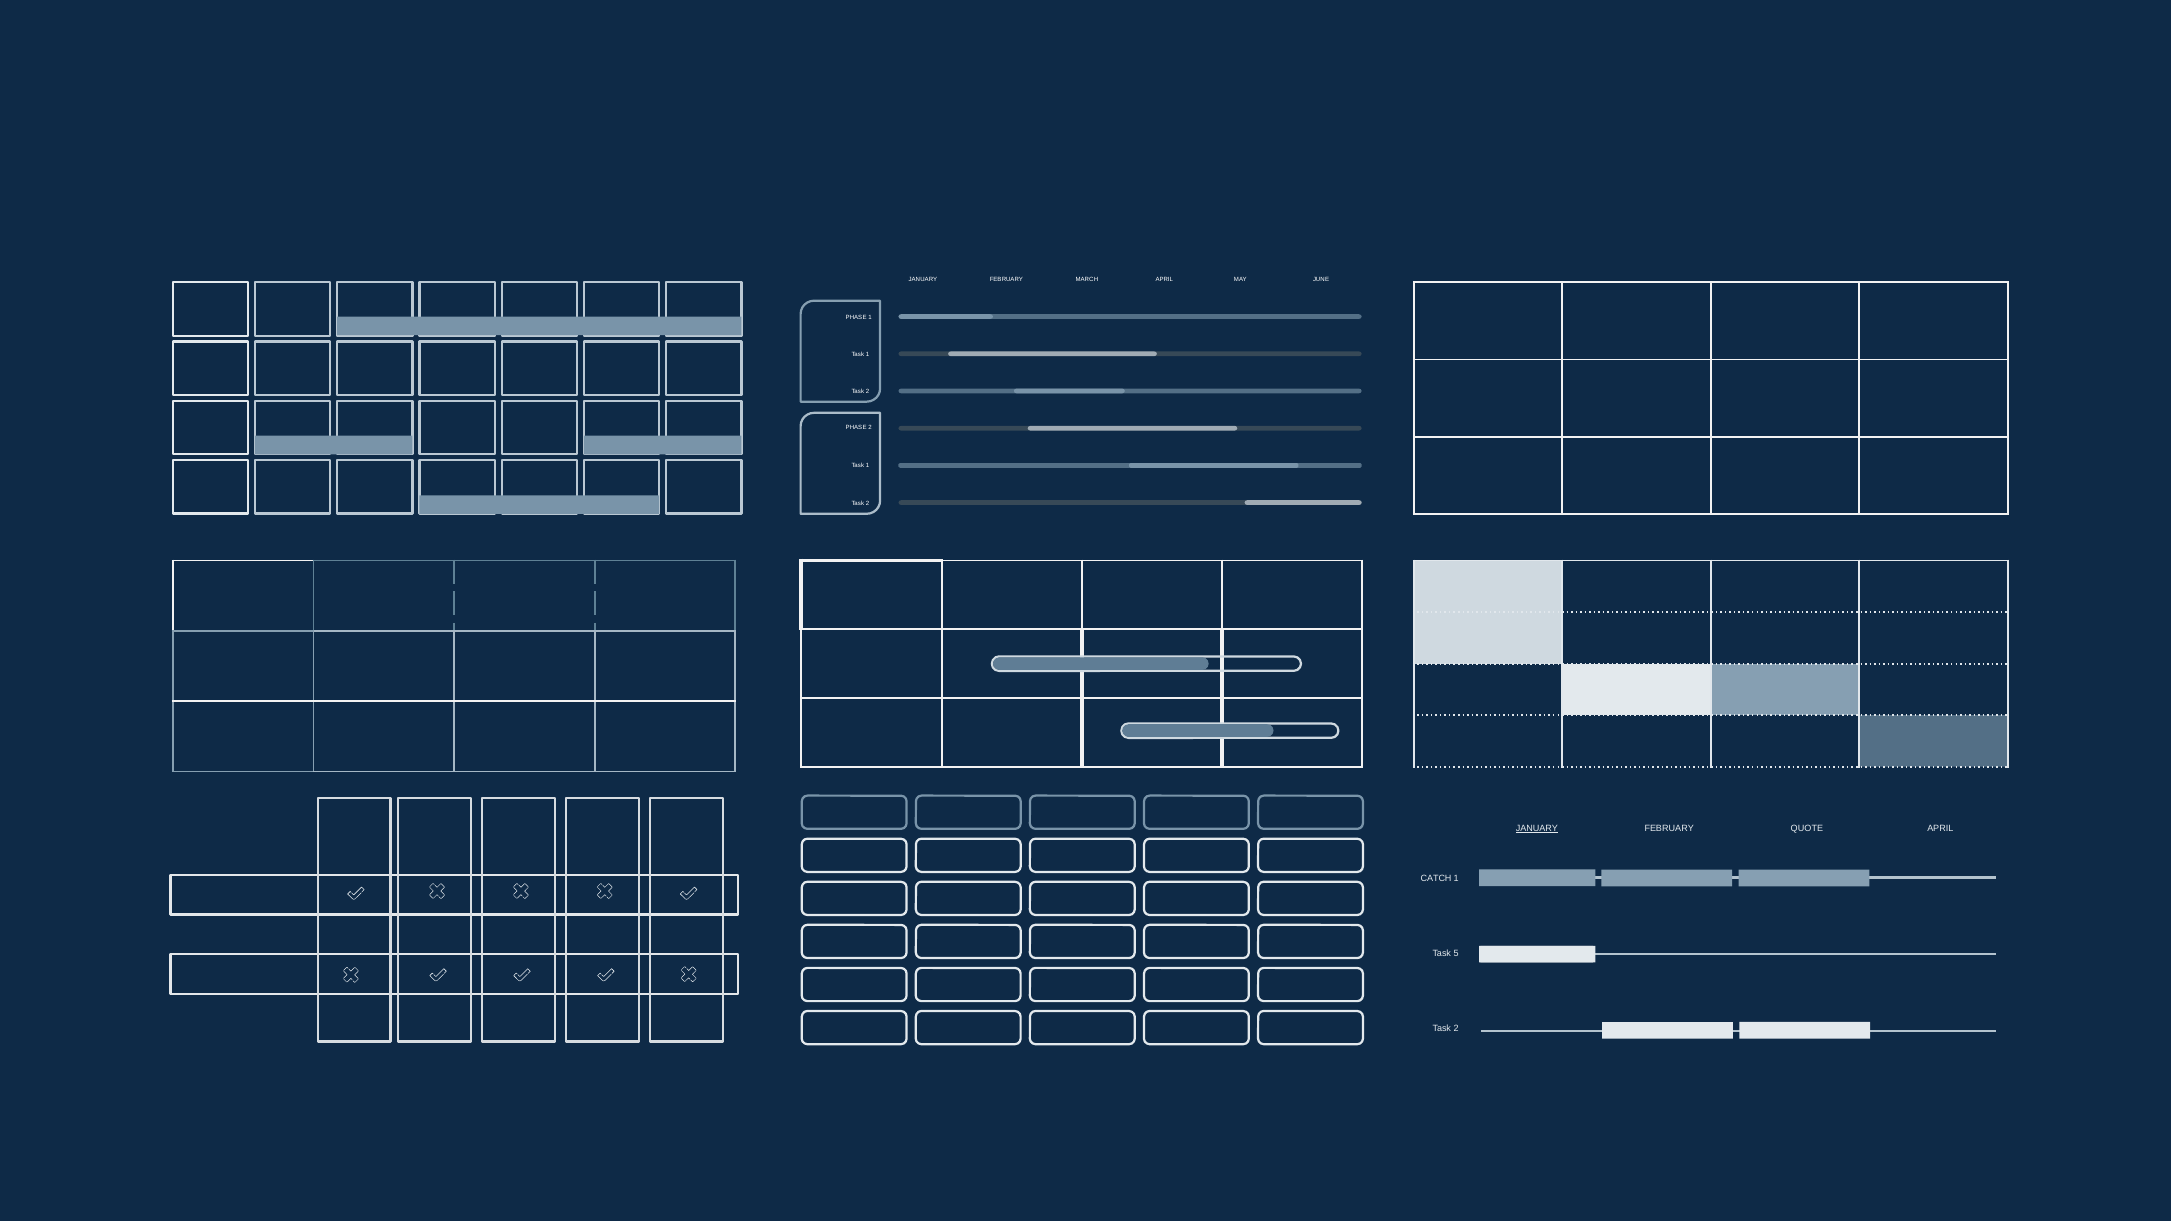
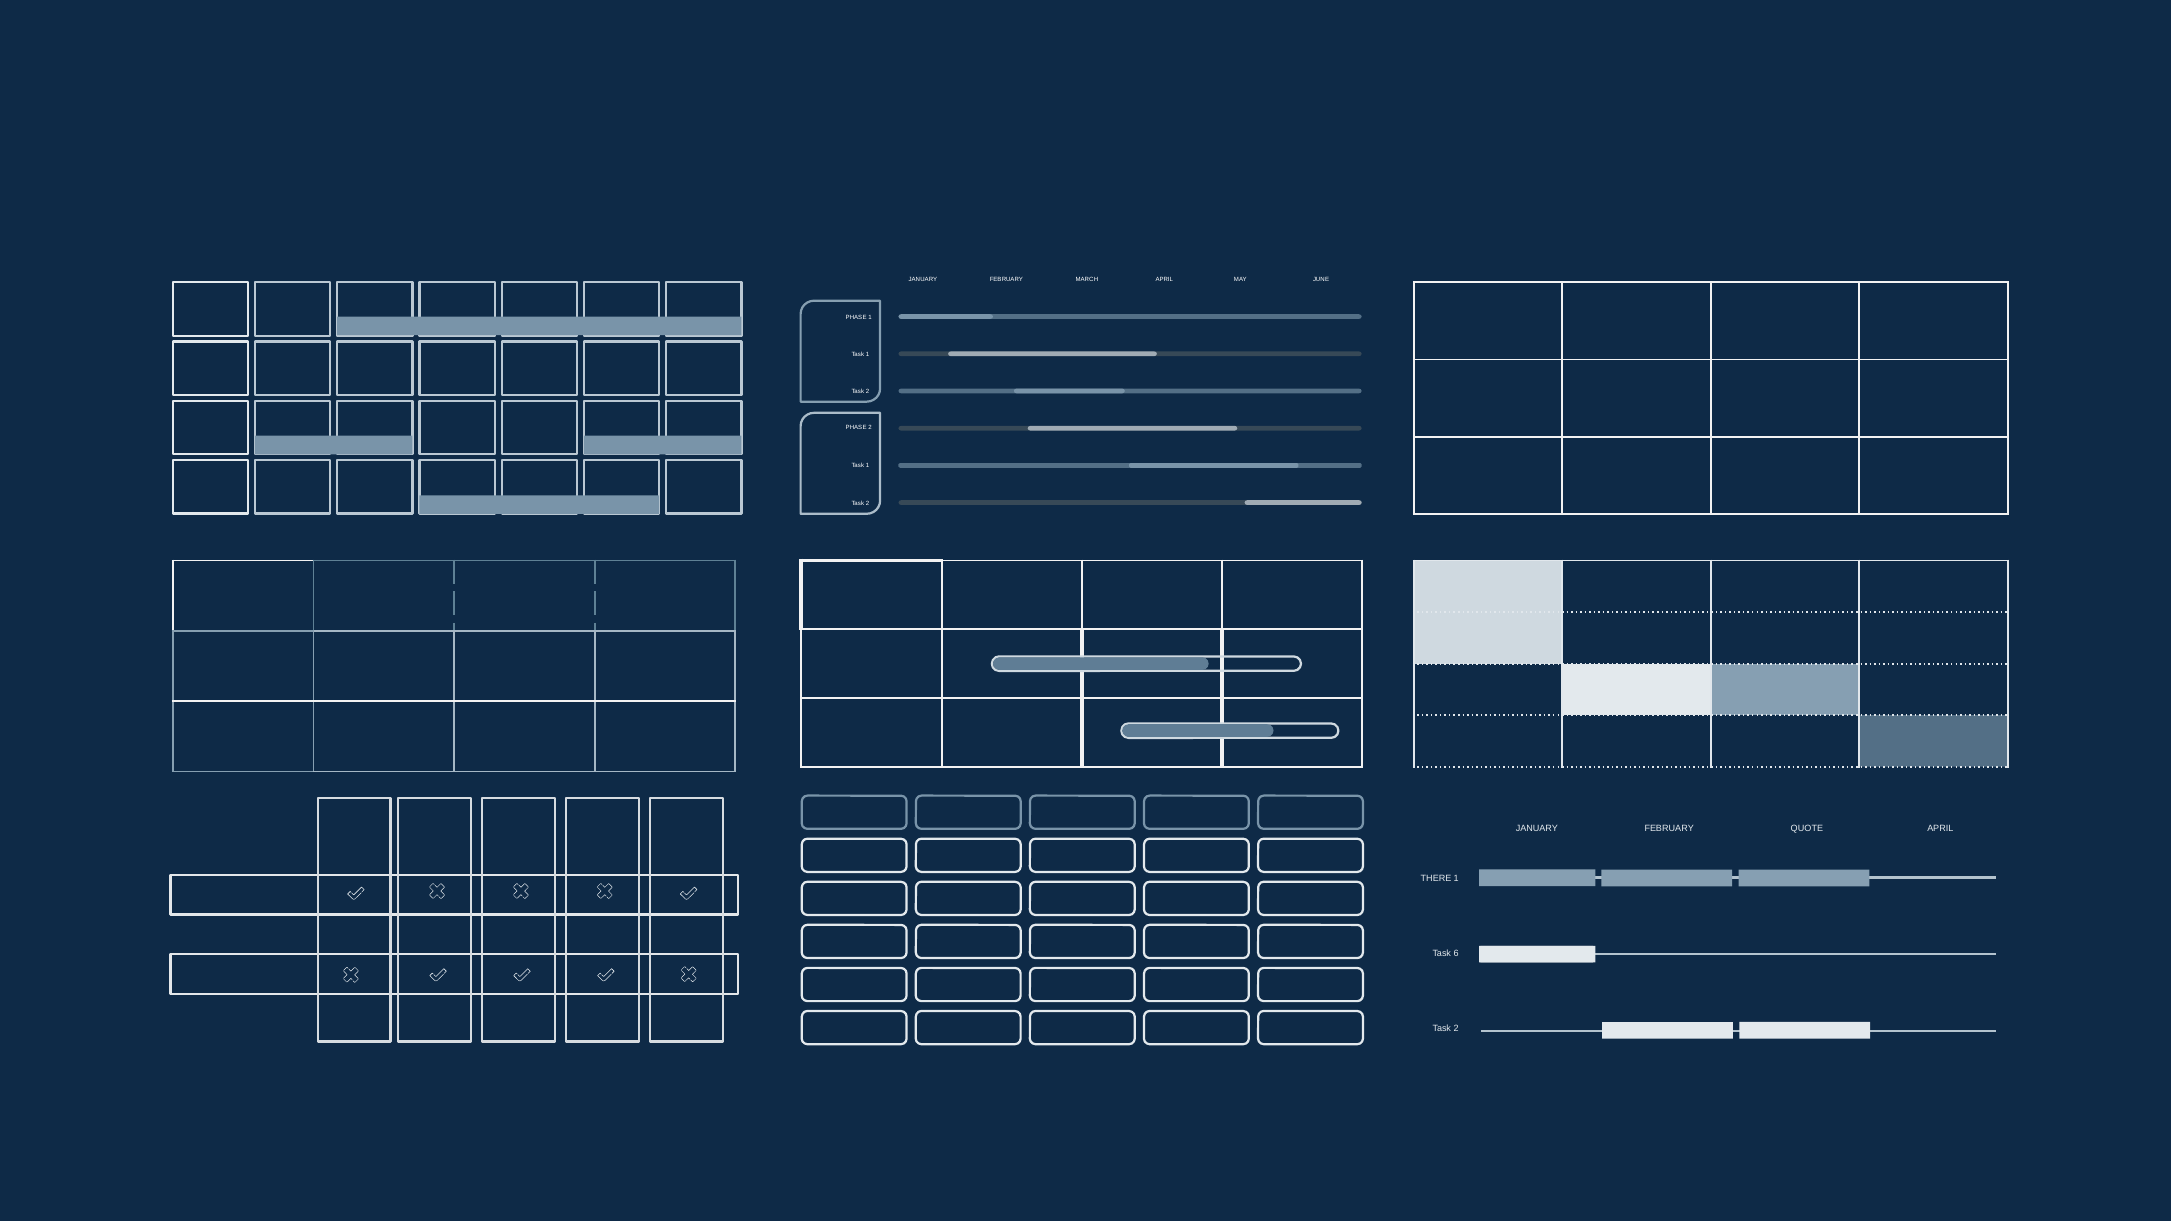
JANUARY at (1537, 828) underline: present -> none
CATCH: CATCH -> THERE
5: 5 -> 6
